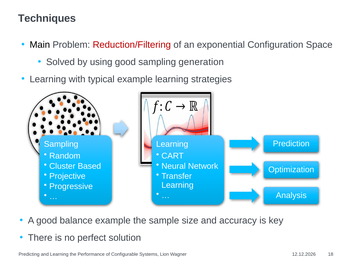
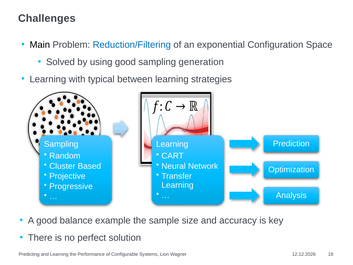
Techniques: Techniques -> Challenges
Reduction/Filtering colour: red -> blue
typical example: example -> between
